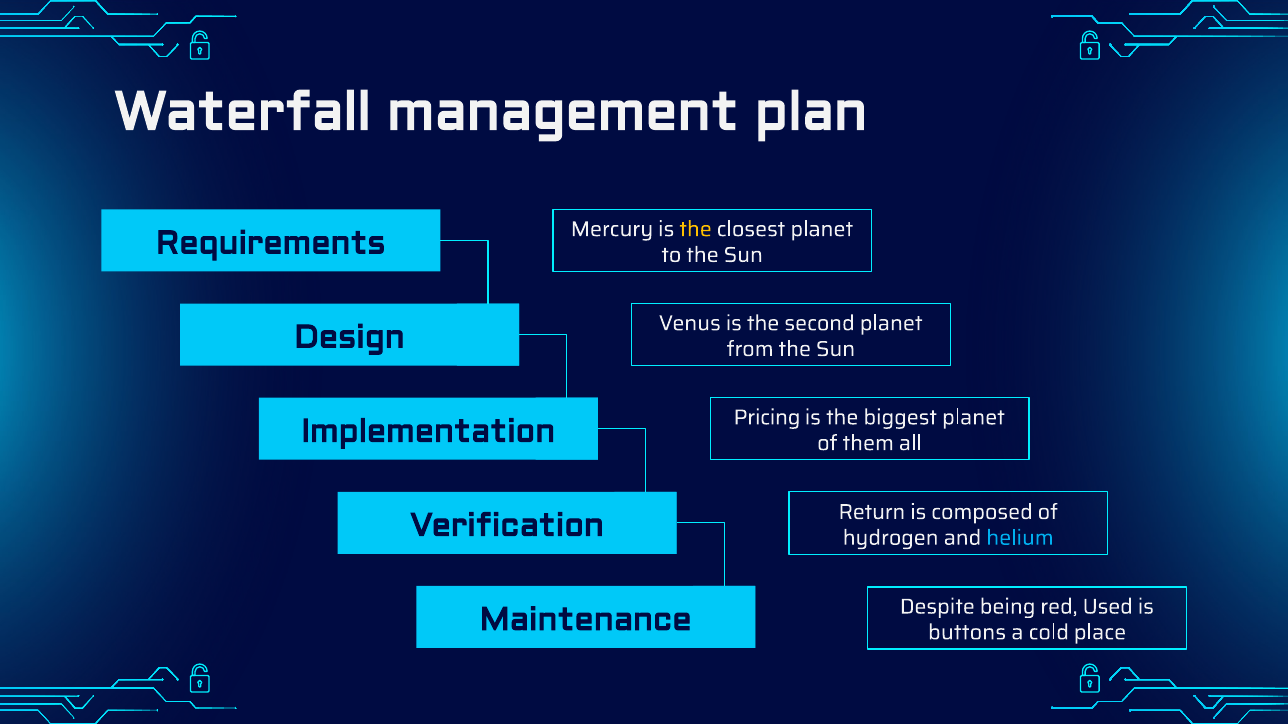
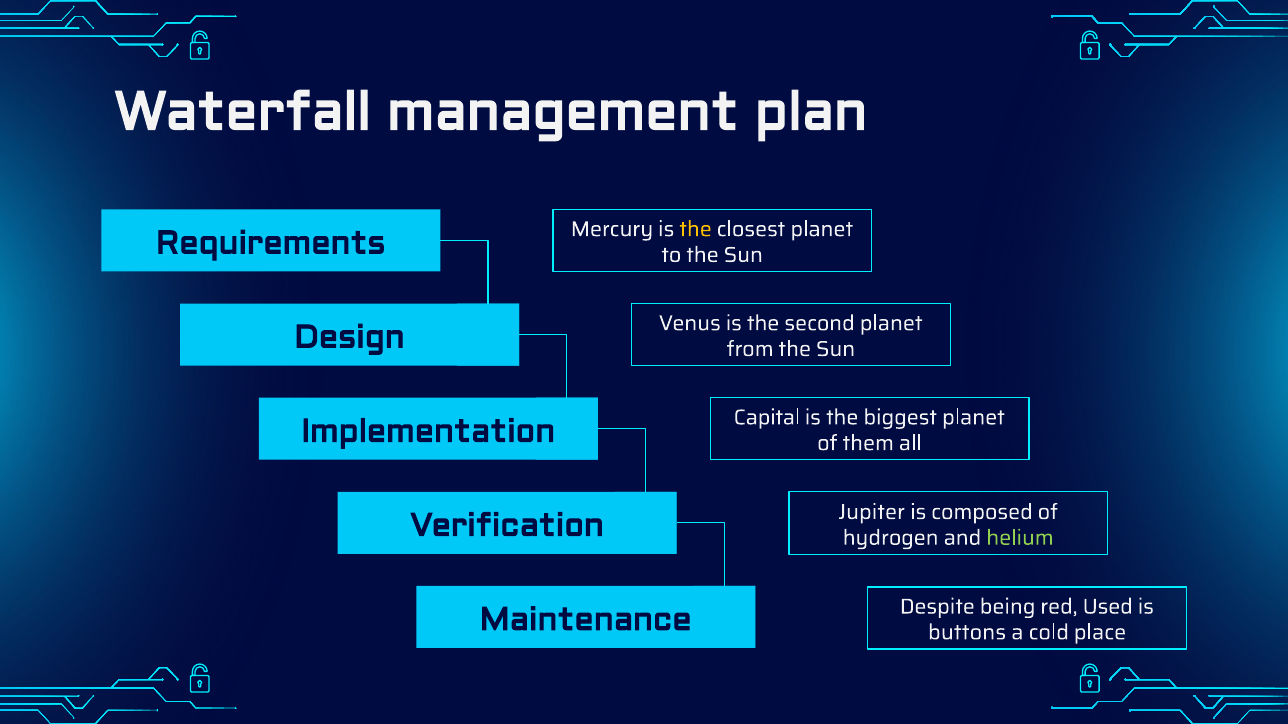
Pricing: Pricing -> Capital
Return: Return -> Jupiter
helium colour: light blue -> light green
